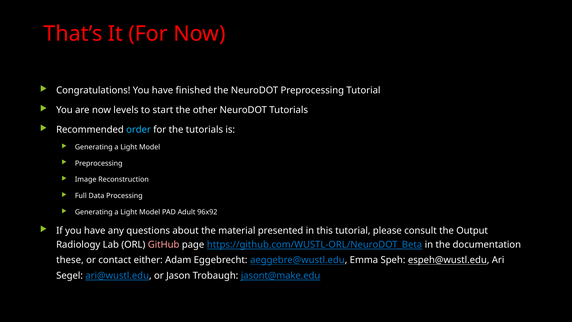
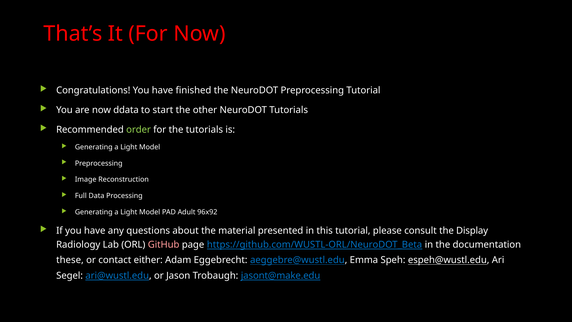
levels: levels -> ddata
order colour: light blue -> light green
Output: Output -> Display
